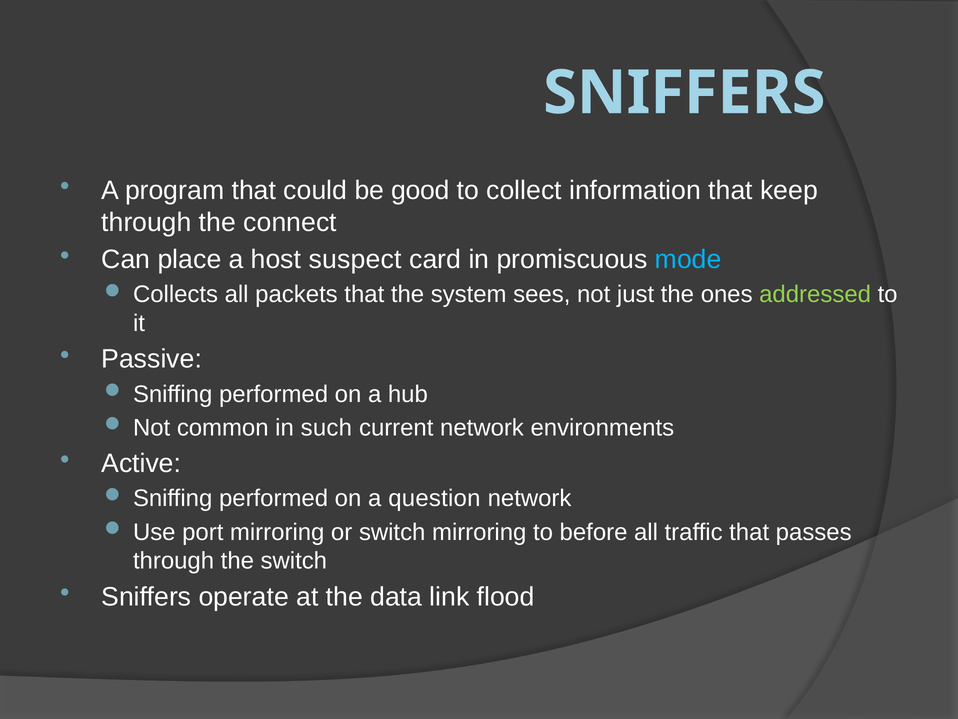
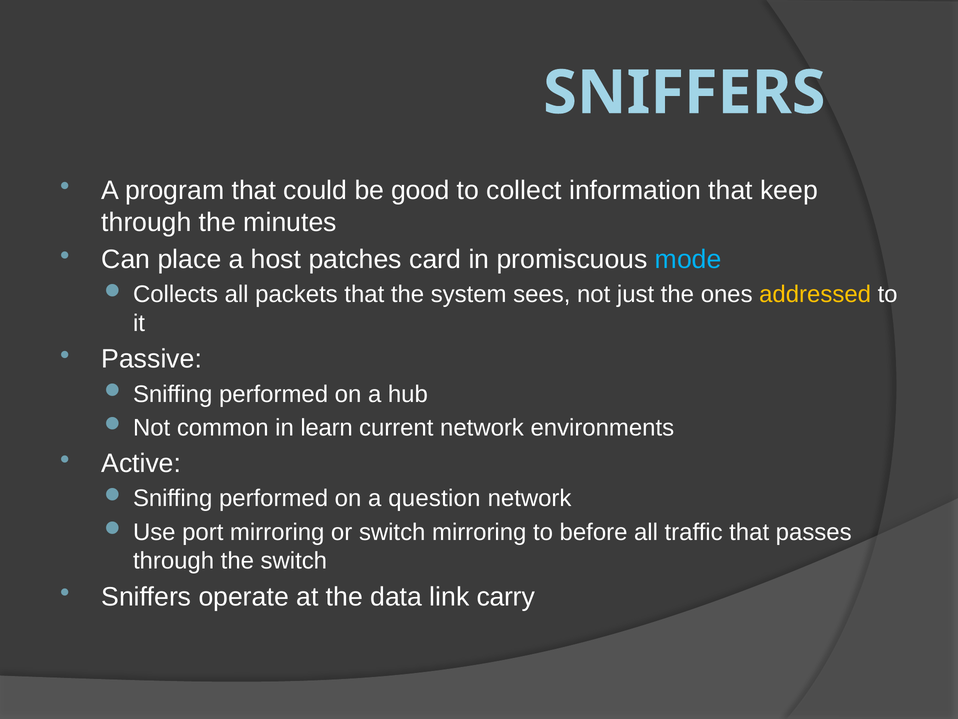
connect: connect -> minutes
suspect: suspect -> patches
addressed colour: light green -> yellow
such: such -> learn
flood: flood -> carry
